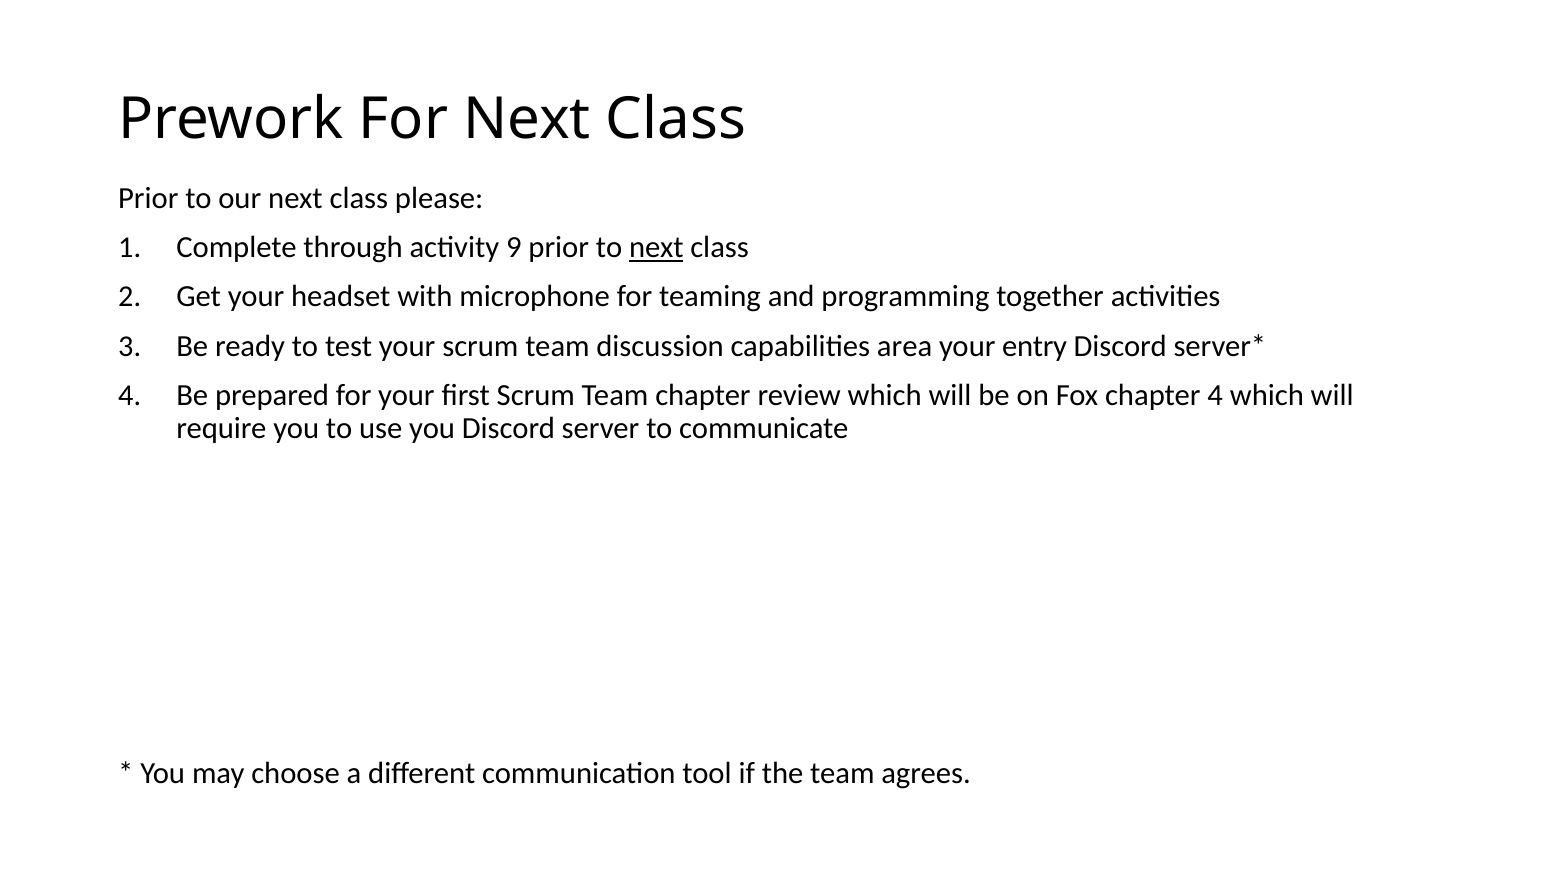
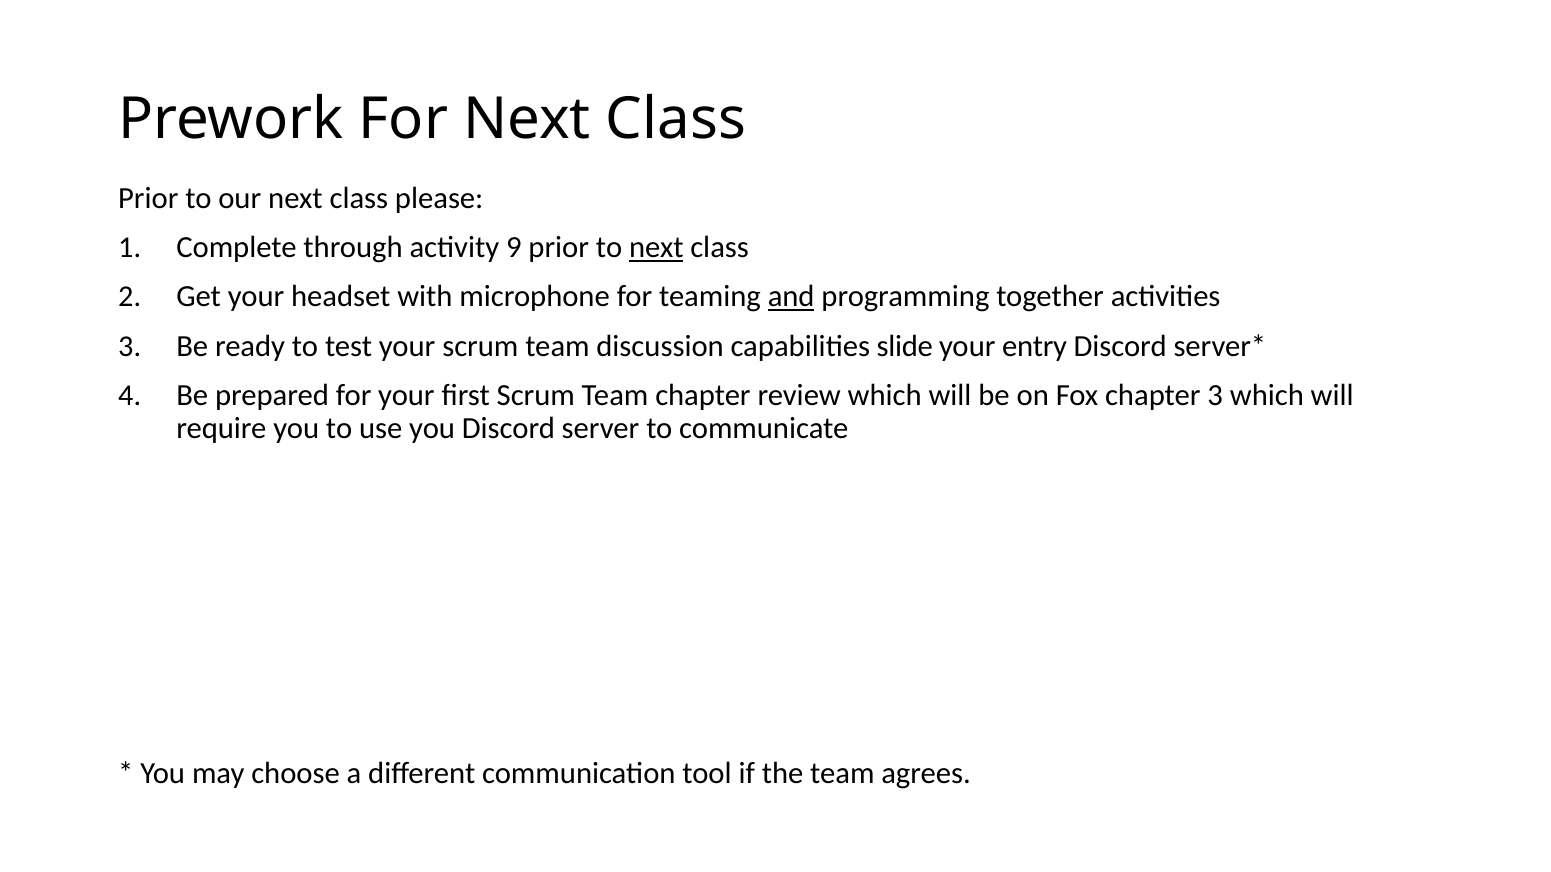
and underline: none -> present
area: area -> slide
chapter 4: 4 -> 3
